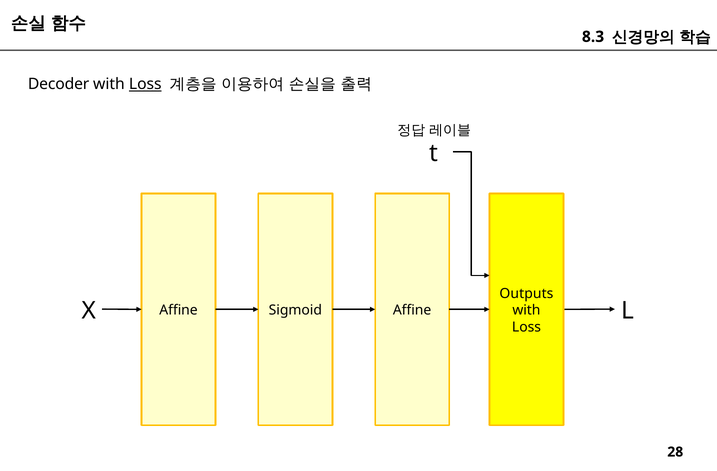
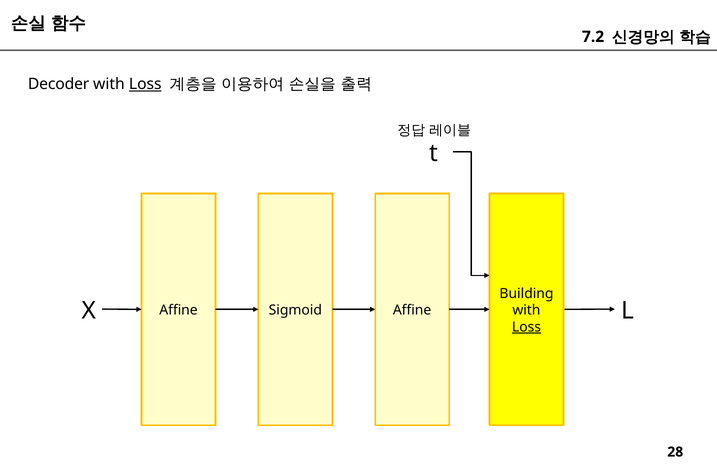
8.3: 8.3 -> 7.2
Outputs: Outputs -> Building
Loss at (526, 327) underline: none -> present
